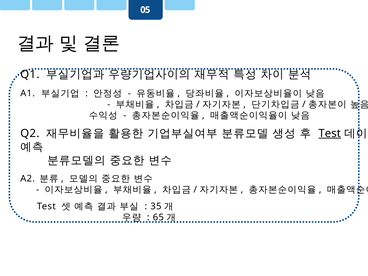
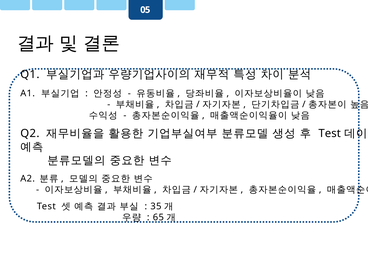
Test at (330, 133) underline: present -> none
